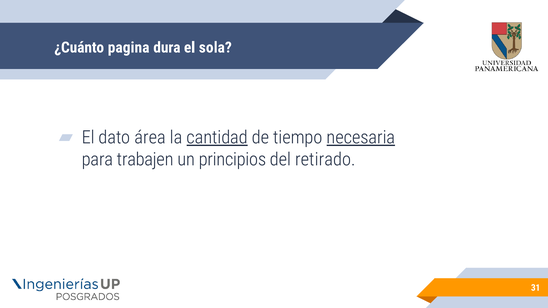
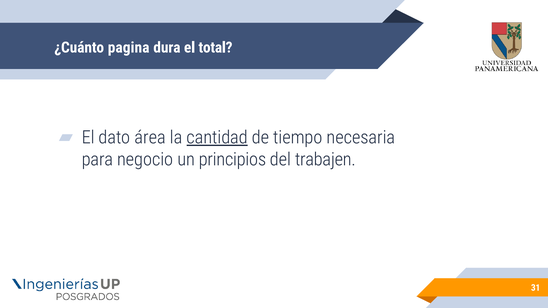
sola: sola -> total
necesaria underline: present -> none
trabajen: trabajen -> negocio
retirado: retirado -> trabajen
